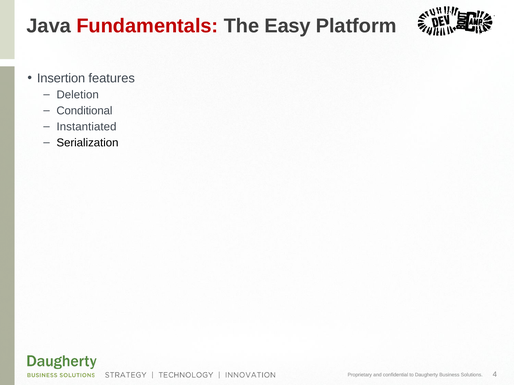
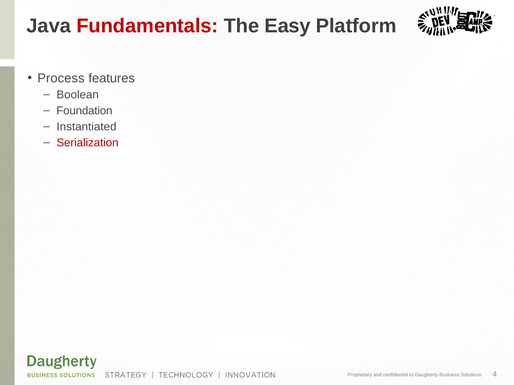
Insertion: Insertion -> Process
Deletion: Deletion -> Boolean
Conditional: Conditional -> Foundation
Serialization colour: black -> red
